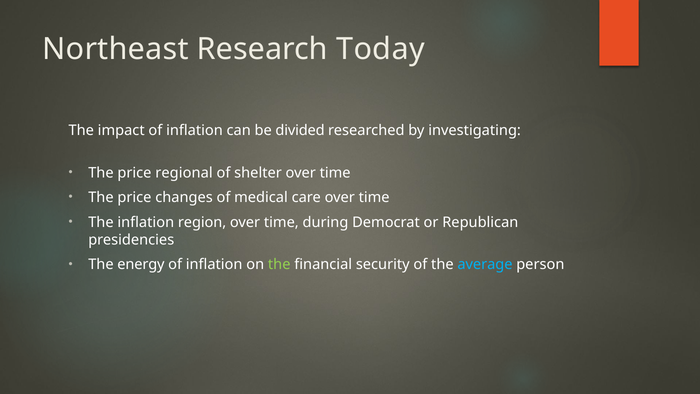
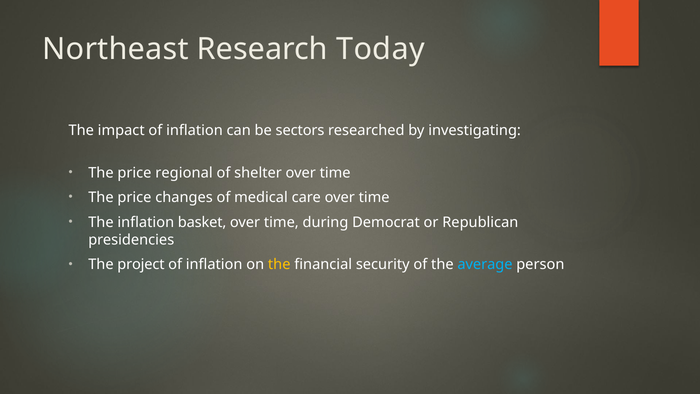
divided: divided -> sectors
region: region -> basket
energy: energy -> project
the at (279, 265) colour: light green -> yellow
